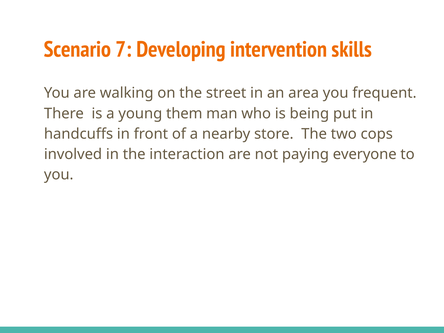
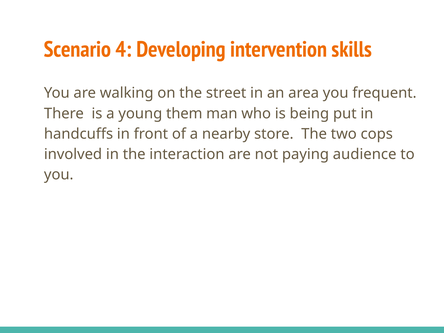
7: 7 -> 4
everyone: everyone -> audience
